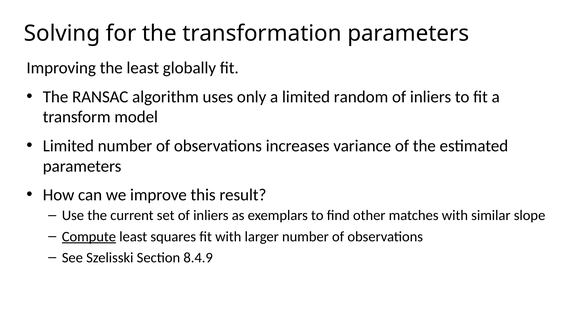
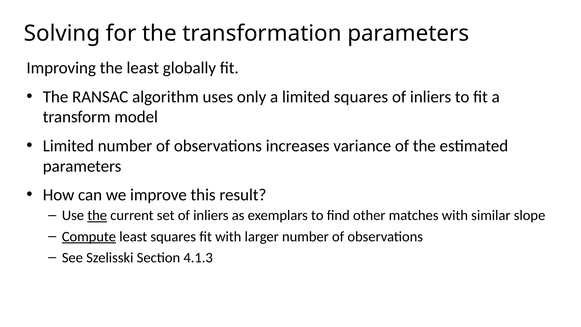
limited random: random -> squares
the at (97, 215) underline: none -> present
8.4.9: 8.4.9 -> 4.1.3
